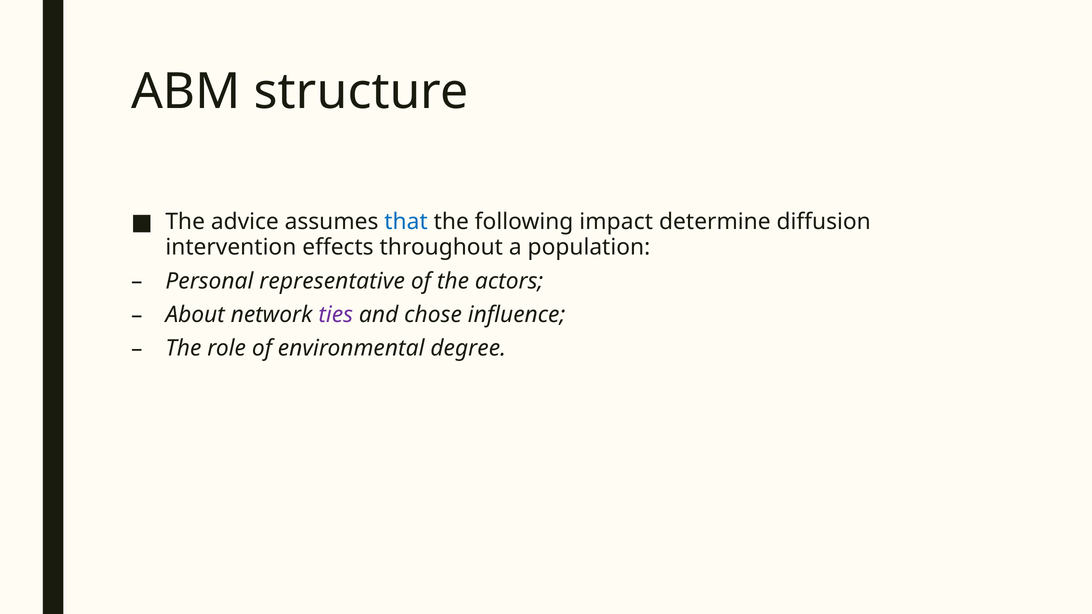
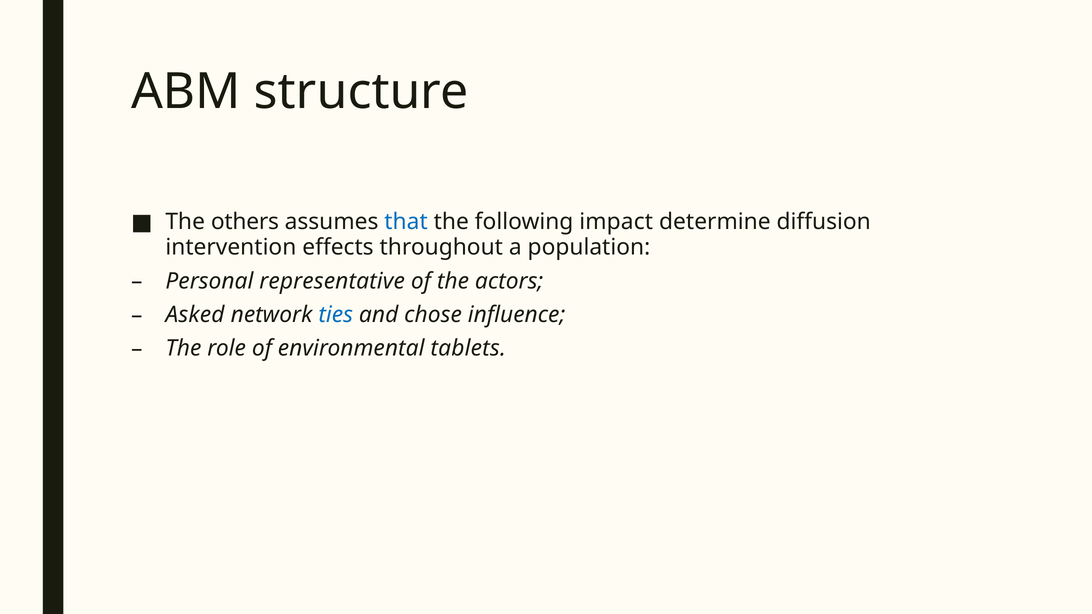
advice: advice -> others
About: About -> Asked
ties colour: purple -> blue
degree: degree -> tablets
